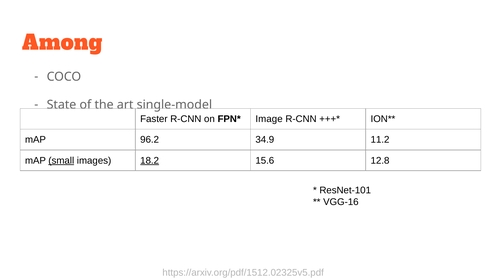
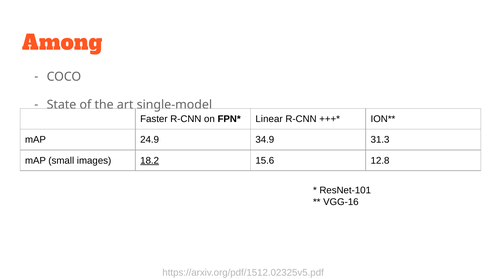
Image: Image -> Linear
96.2: 96.2 -> 24.9
11.2: 11.2 -> 31.3
small underline: present -> none
